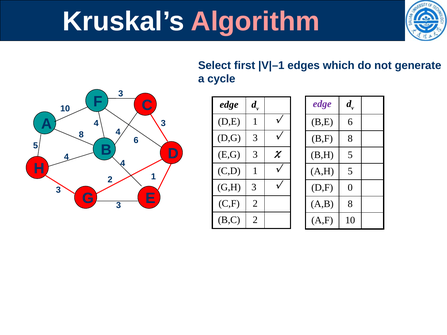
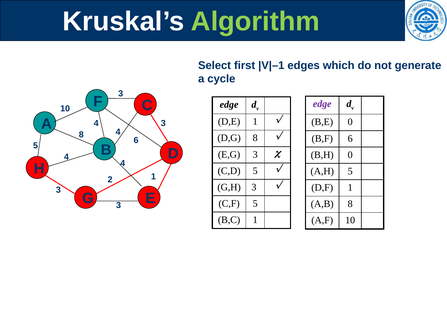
Algorithm colour: pink -> light green
B,E 6: 6 -> 0
D,G 3: 3 -> 8
B,F 8: 8 -> 6
B,H 5: 5 -> 0
C,D 1: 1 -> 5
D,F 0: 0 -> 1
C,F 2: 2 -> 5
B,C 2: 2 -> 1
